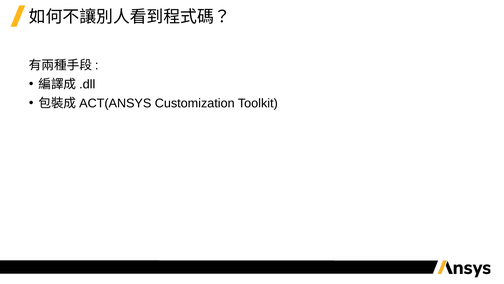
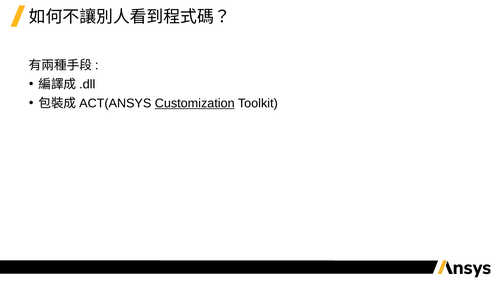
Customization underline: none -> present
